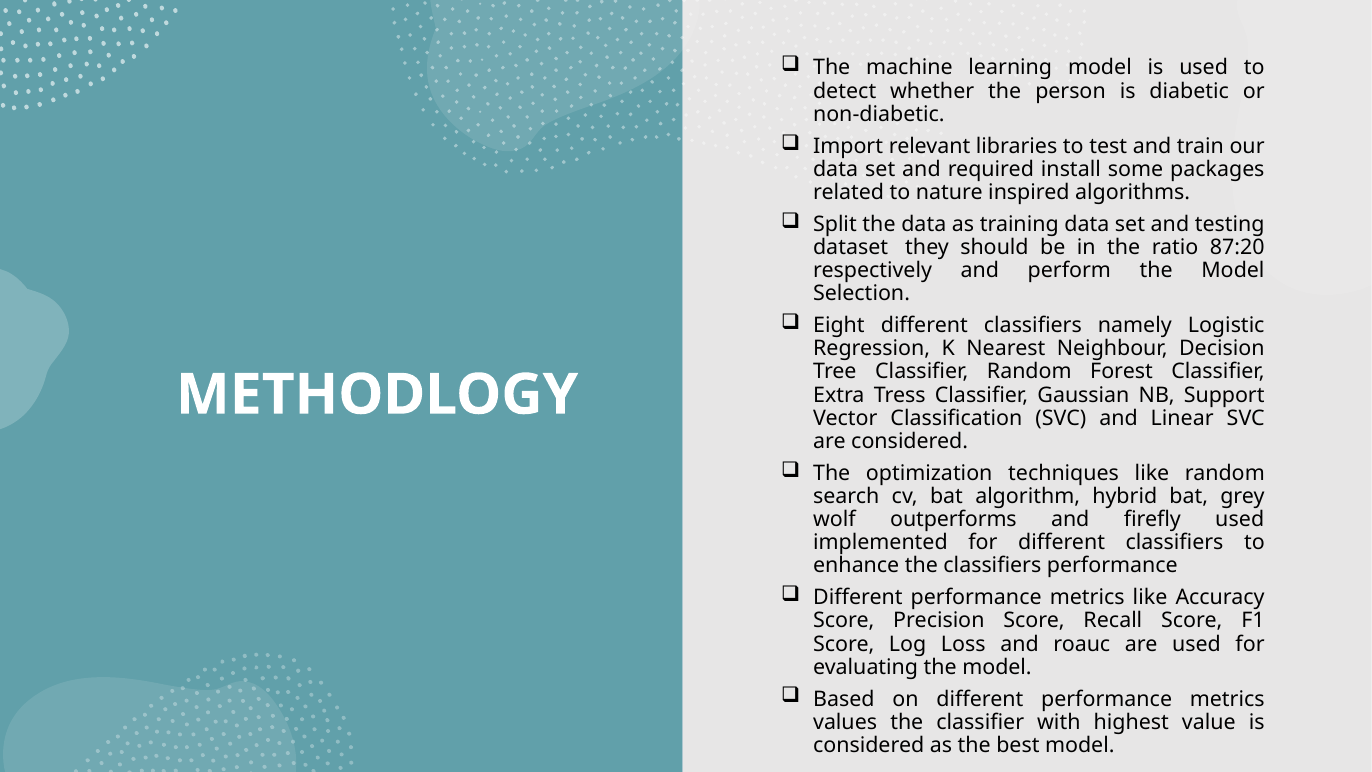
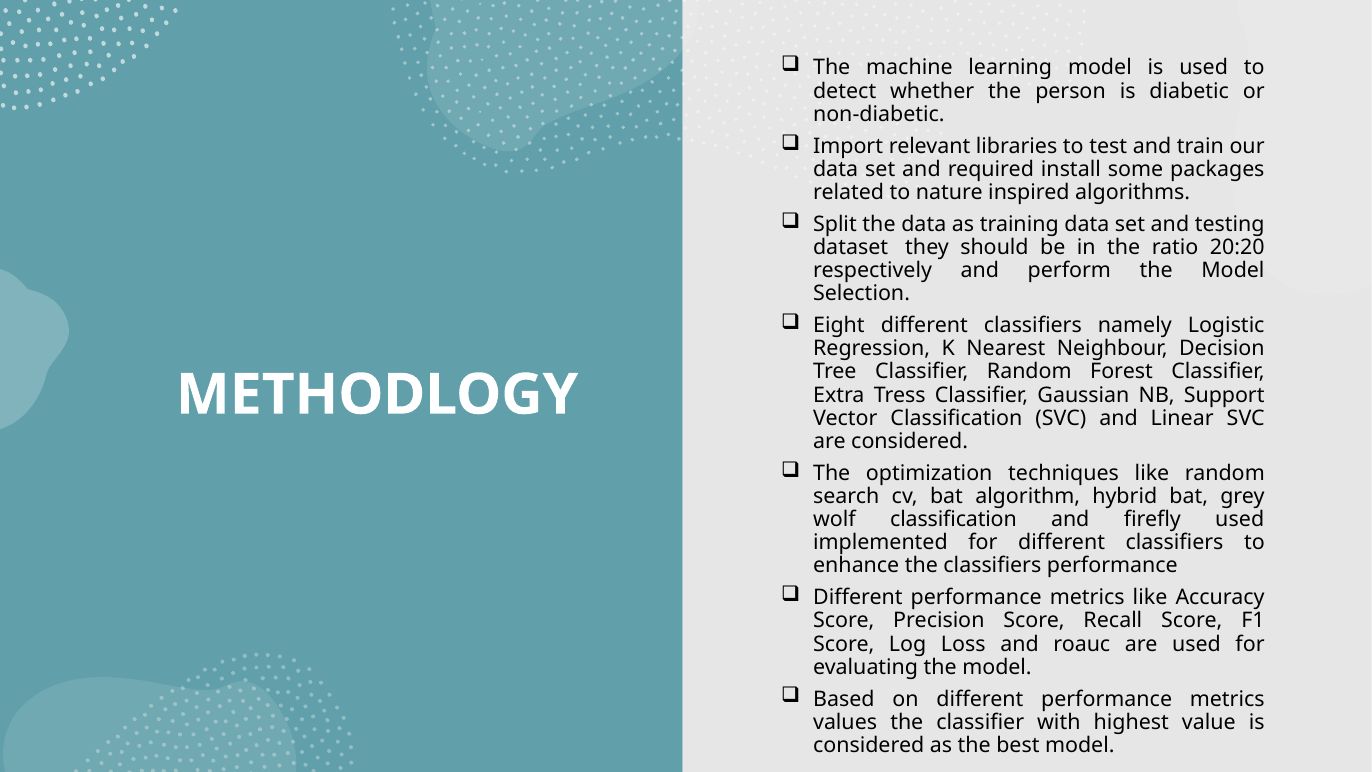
87:20: 87:20 -> 20:20
wolf outperforms: outperforms -> classification
